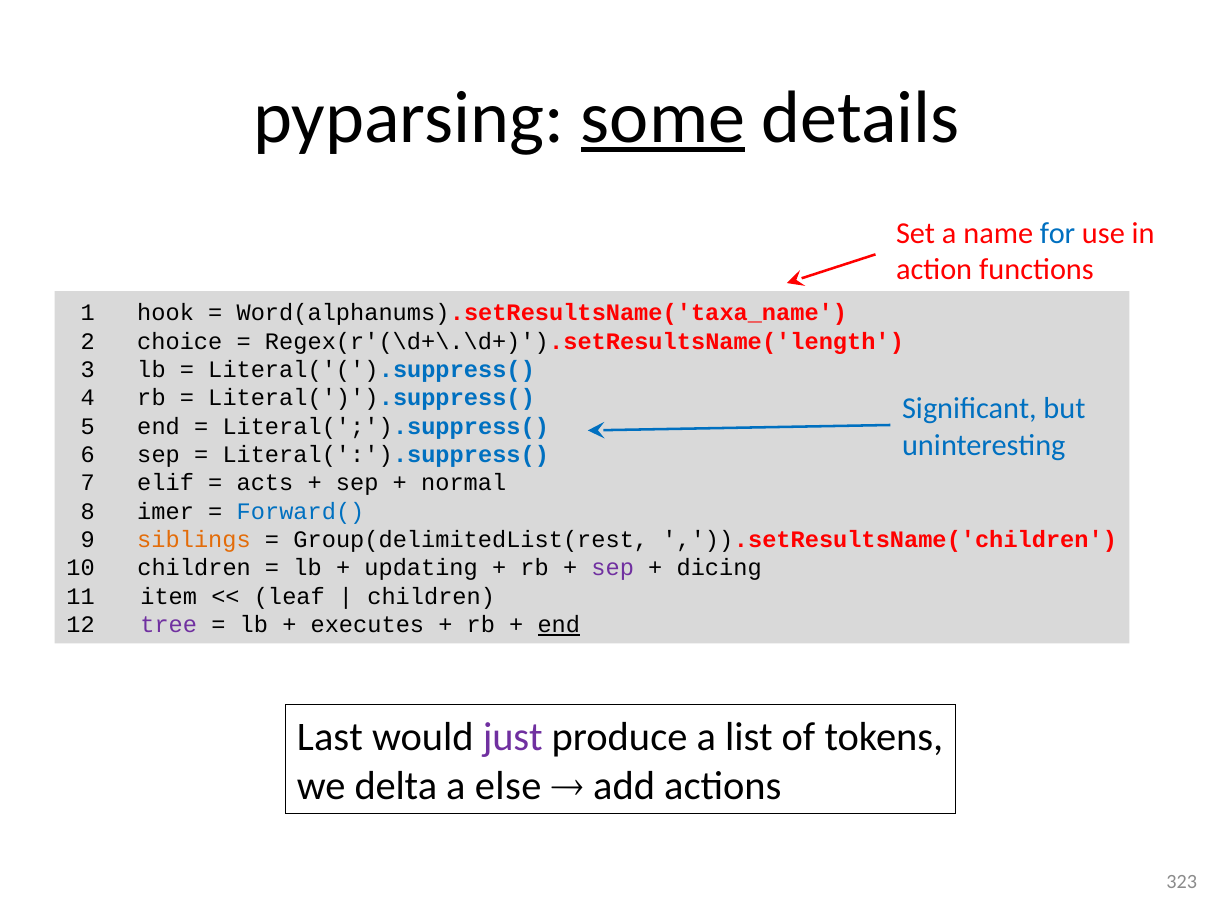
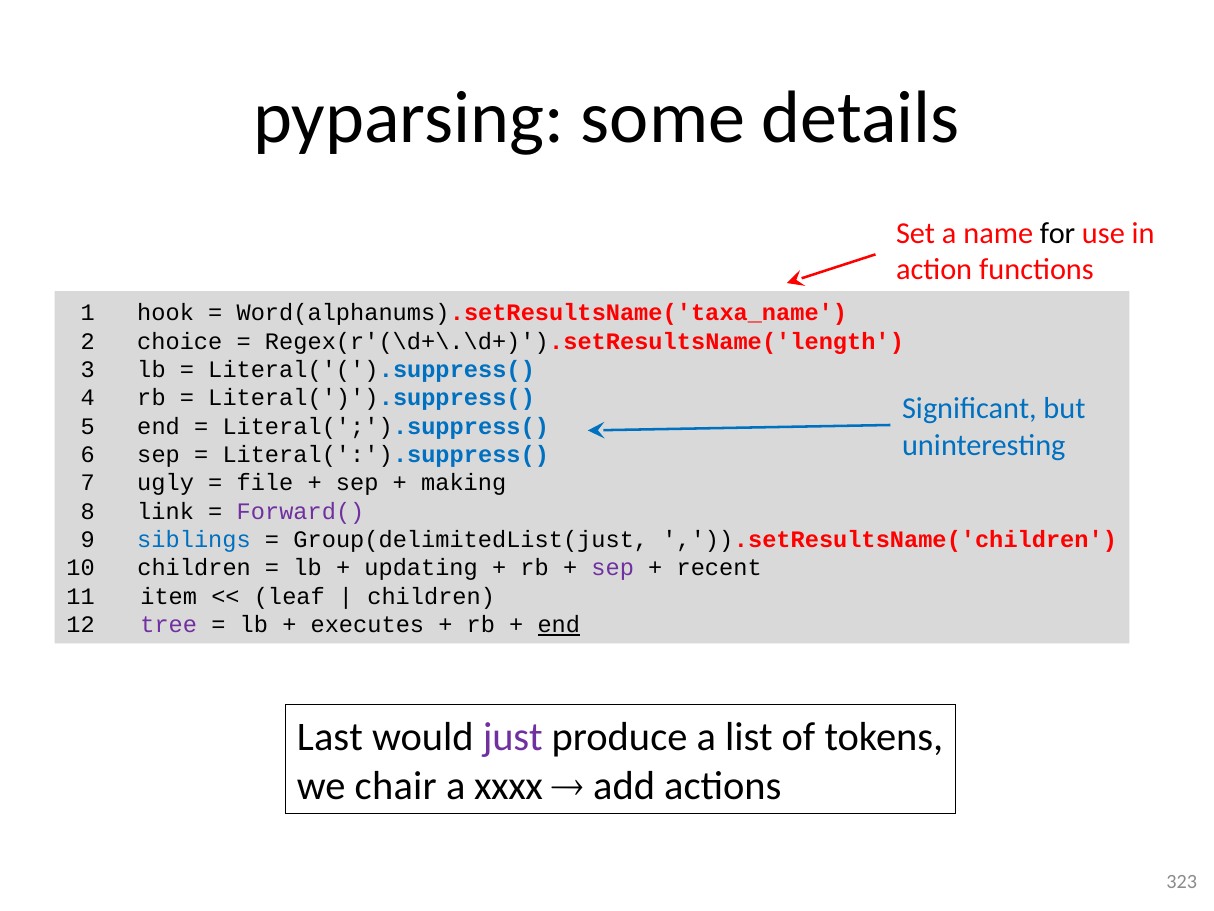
some underline: present -> none
for colour: blue -> black
elif: elif -> ugly
acts: acts -> file
normal: normal -> making
imer: imer -> link
Forward( colour: blue -> purple
siblings colour: orange -> blue
Group(delimitedList(rest: Group(delimitedList(rest -> Group(delimitedList(just
dicing: dicing -> recent
delta: delta -> chair
else: else -> xxxx
